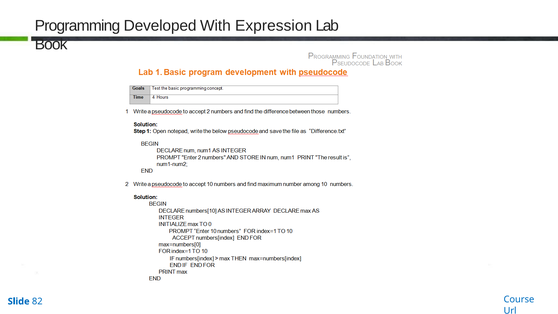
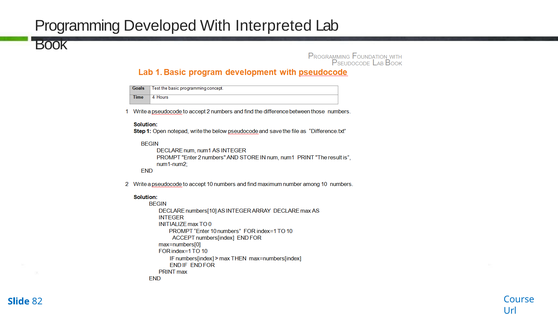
Expression: Expression -> Interpreted
